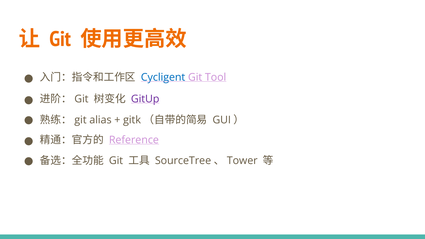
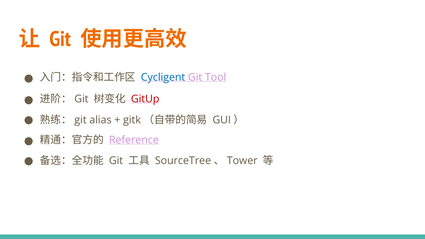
GitUp colour: purple -> red
